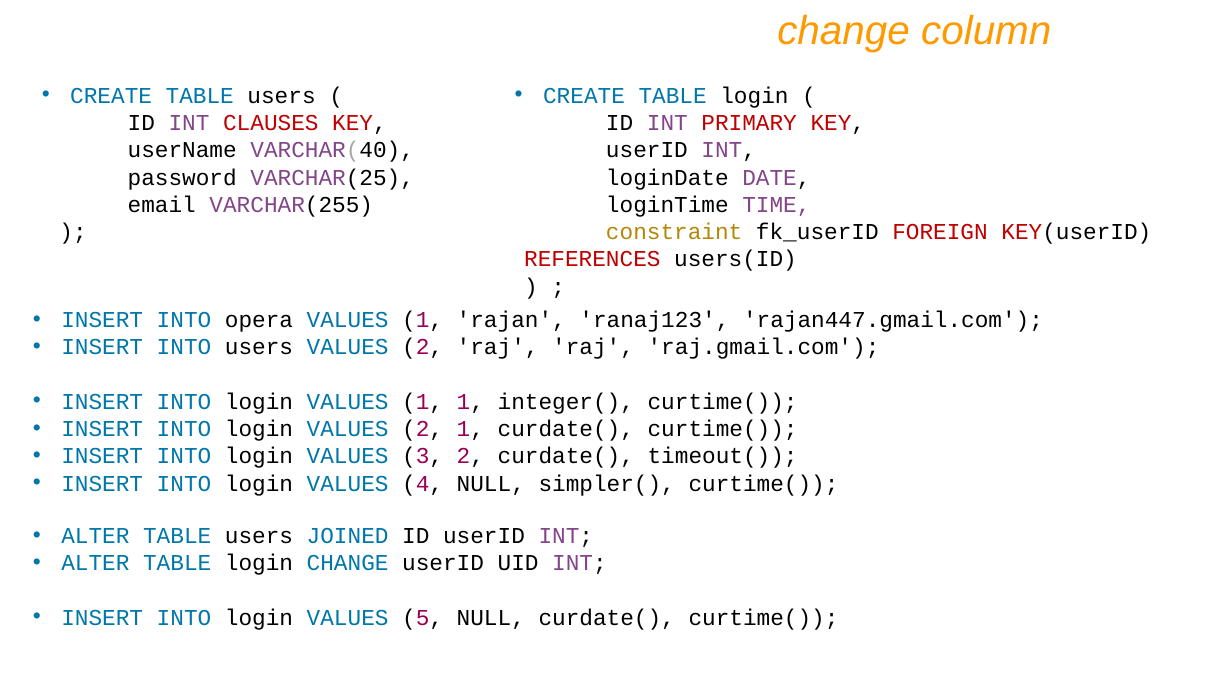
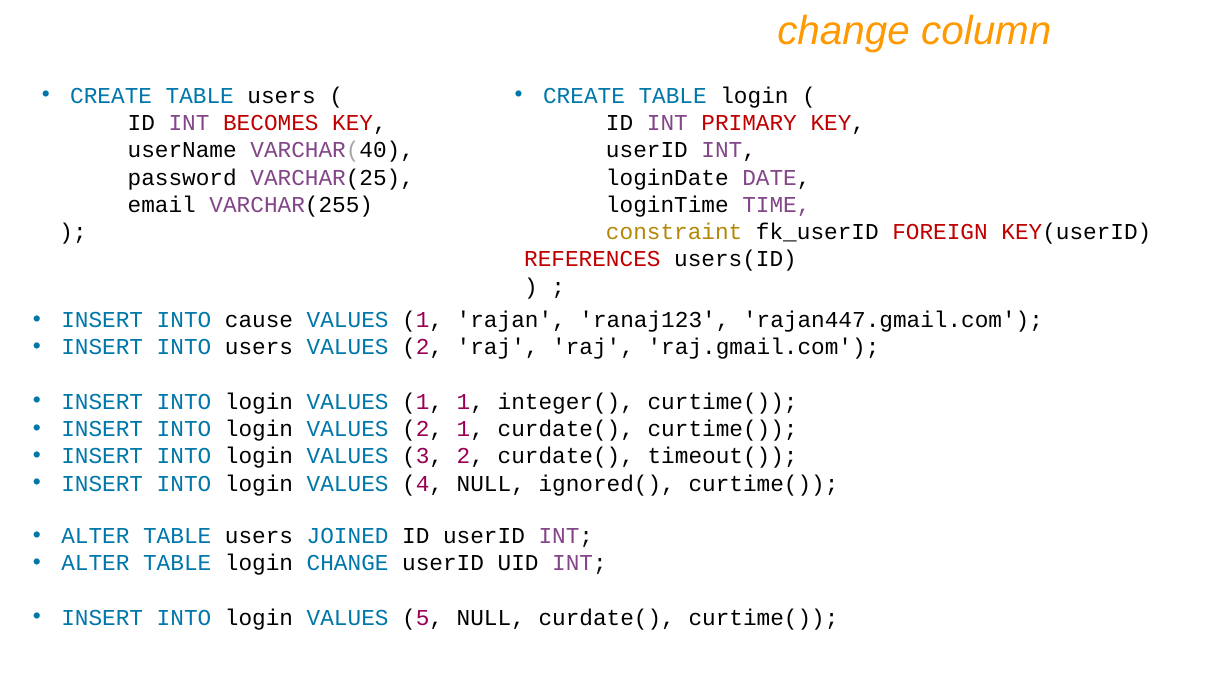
CLAUSES: CLAUSES -> BECOMES
opera: opera -> cause
simpler(: simpler( -> ignored(
